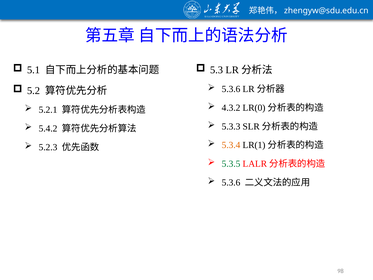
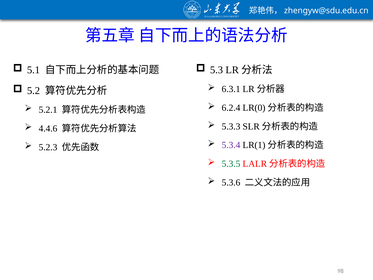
5.3.6 at (231, 89): 5.3.6 -> 6.3.1
4.3.2: 4.3.2 -> 6.2.4
5.4.2: 5.4.2 -> 4.4.6
5.3.4 colour: orange -> purple
